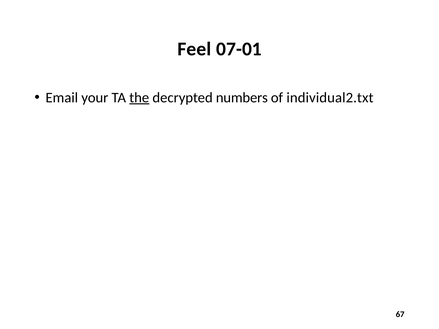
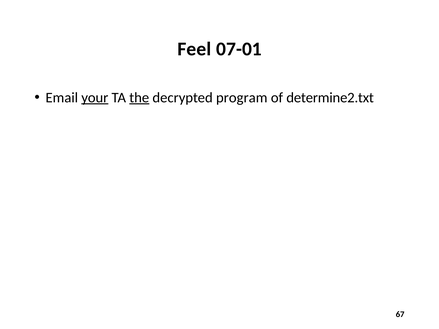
your underline: none -> present
numbers: numbers -> program
individual2.txt: individual2.txt -> determine2.txt
